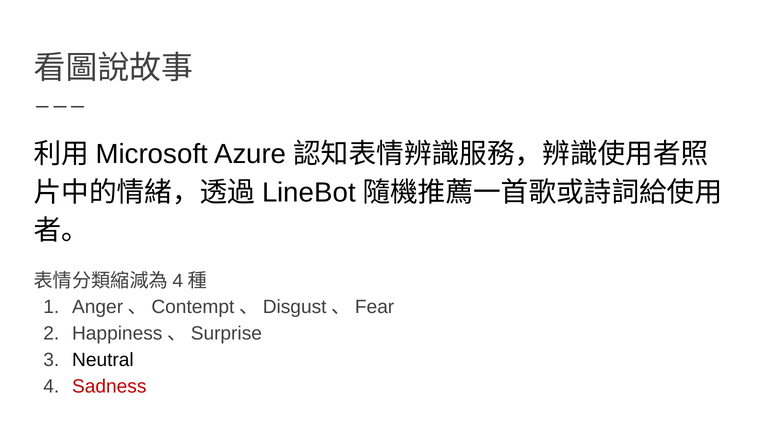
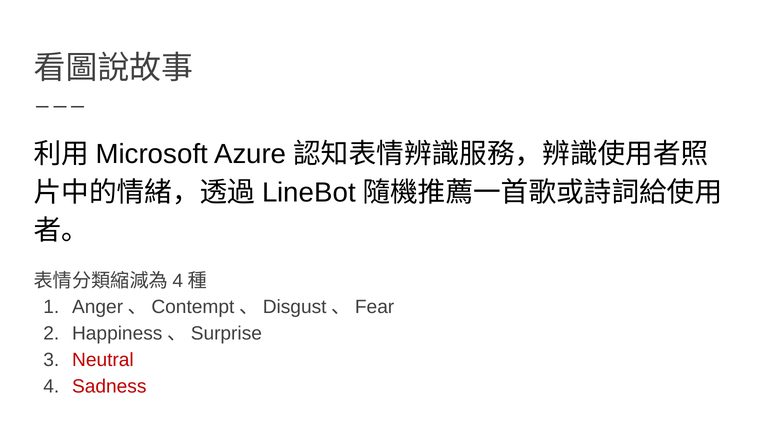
Neutral colour: black -> red
